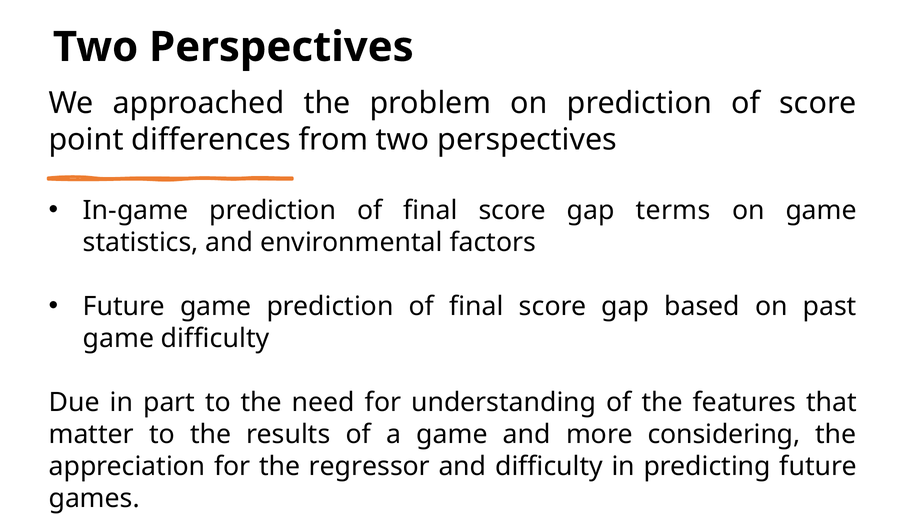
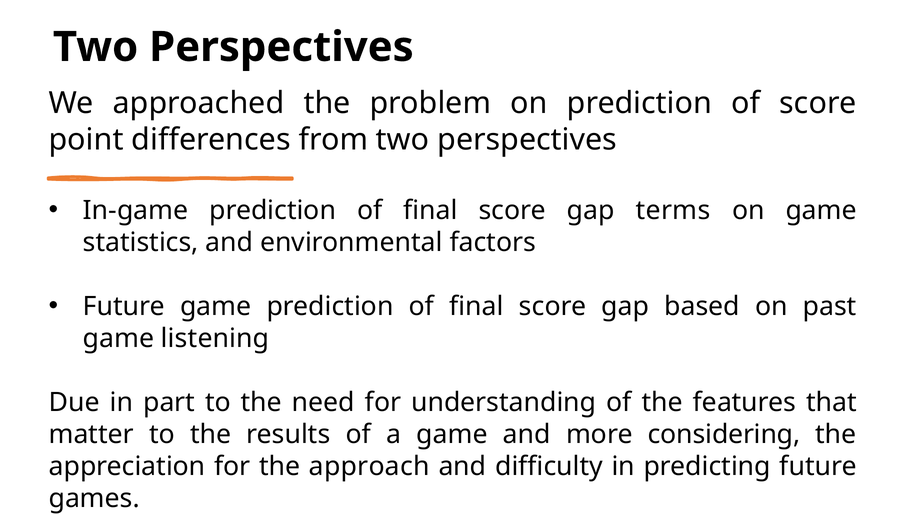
game difficulty: difficulty -> listening
regressor: regressor -> approach
